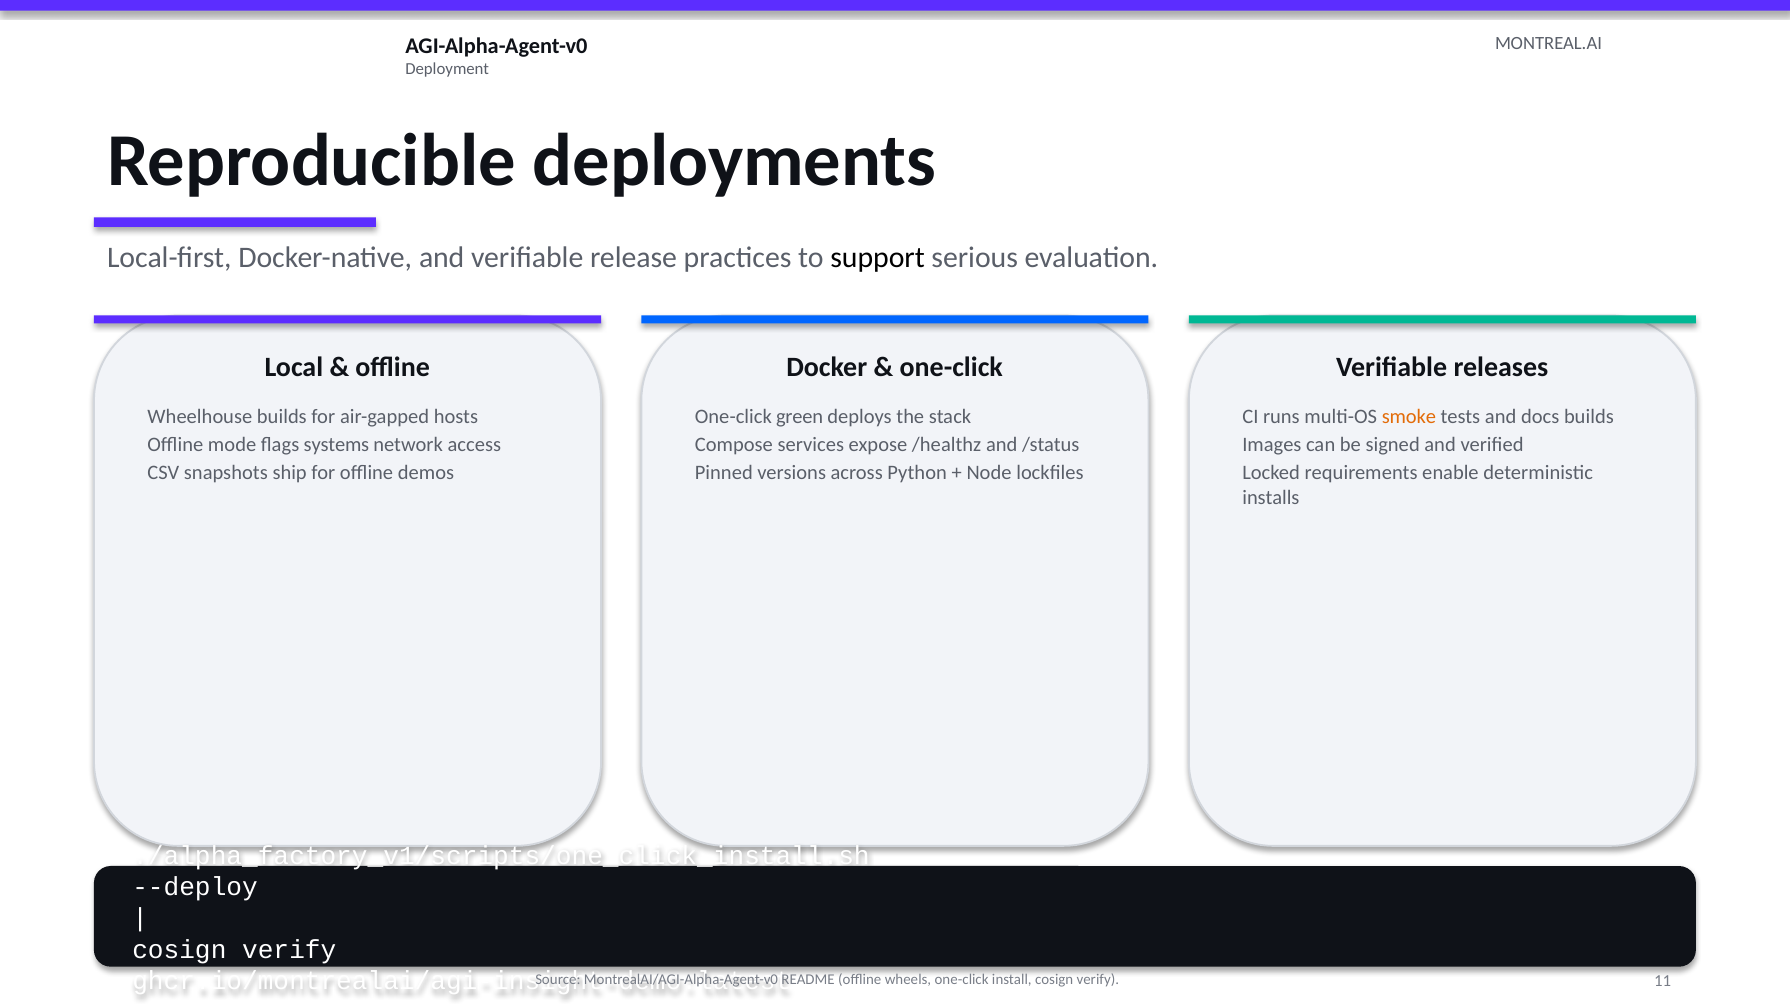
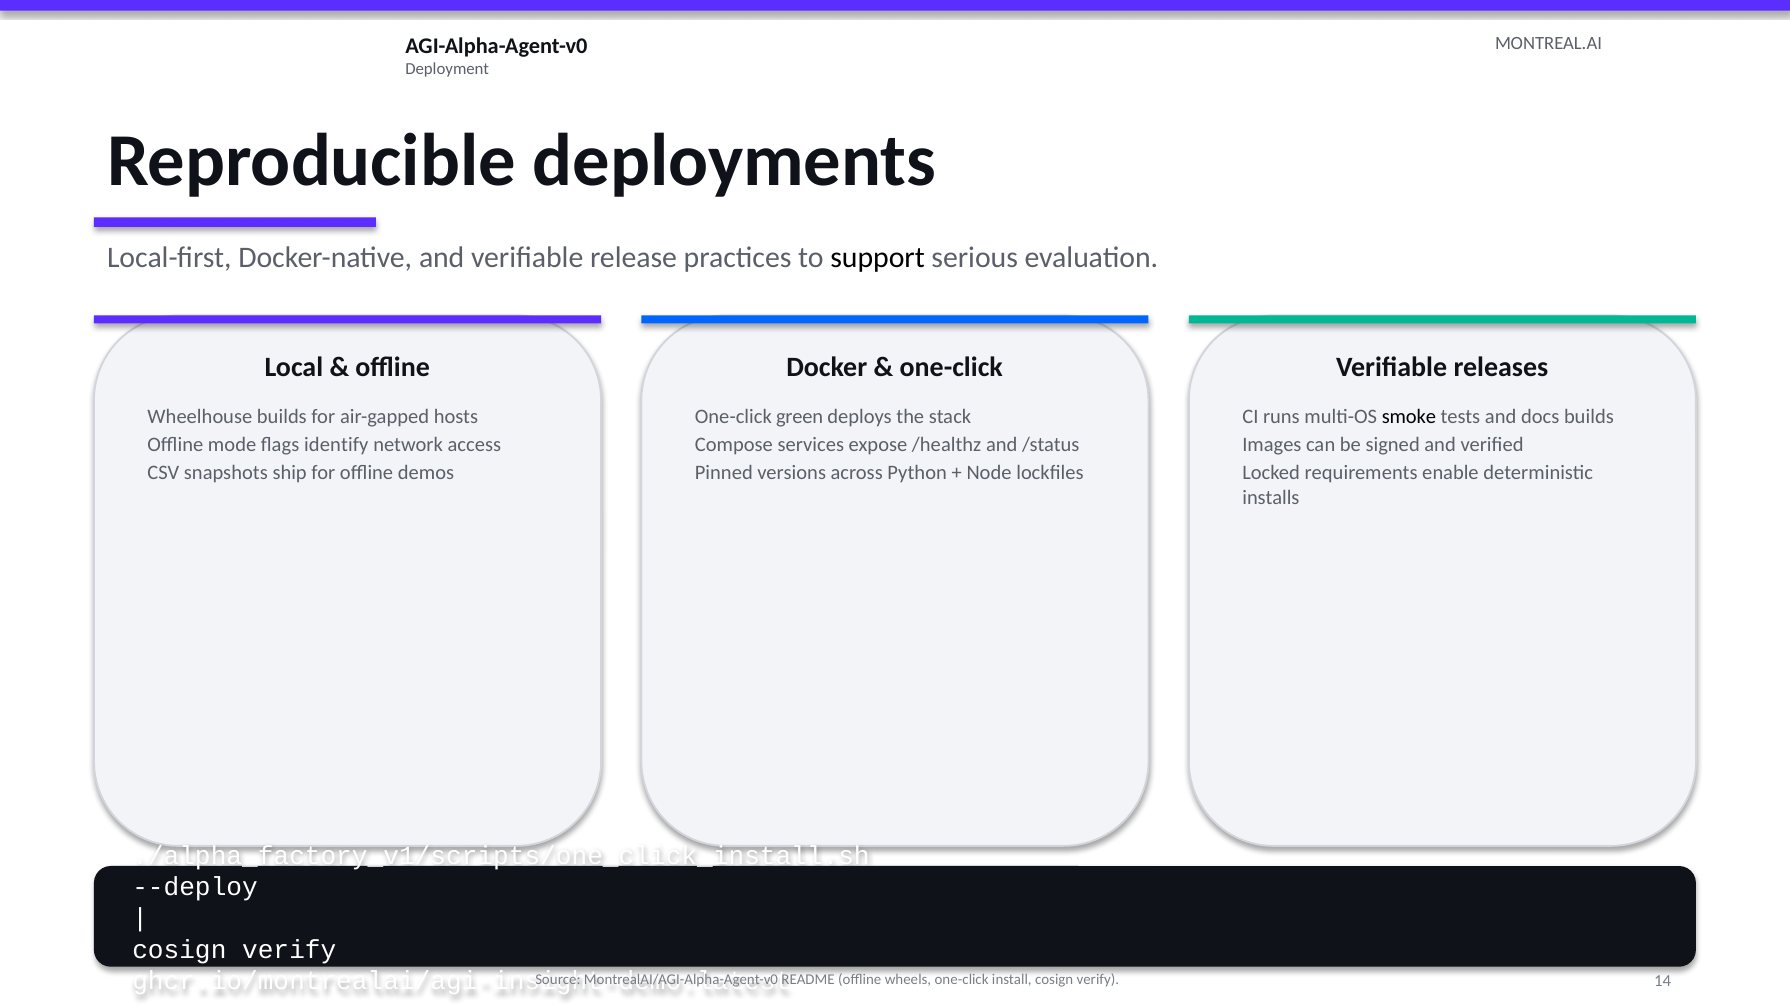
smoke colour: orange -> black
systems: systems -> identify
11: 11 -> 14
